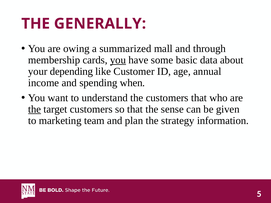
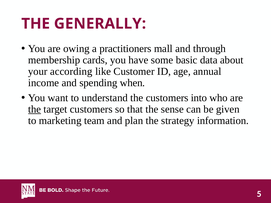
summarized: summarized -> practitioners
you at (118, 60) underline: present -> none
depending: depending -> according
customers that: that -> into
